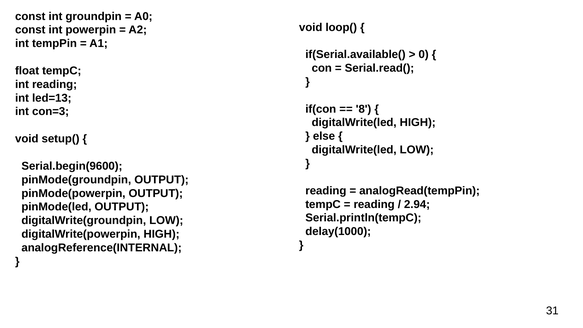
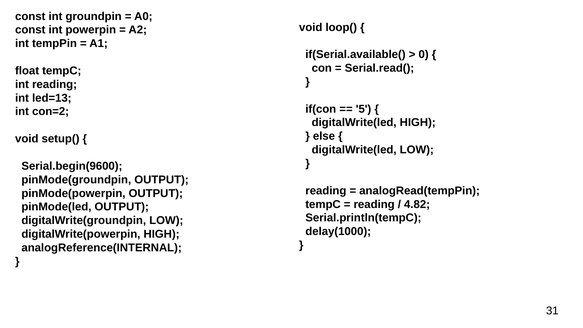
8: 8 -> 5
con=3: con=3 -> con=2
2.94: 2.94 -> 4.82
